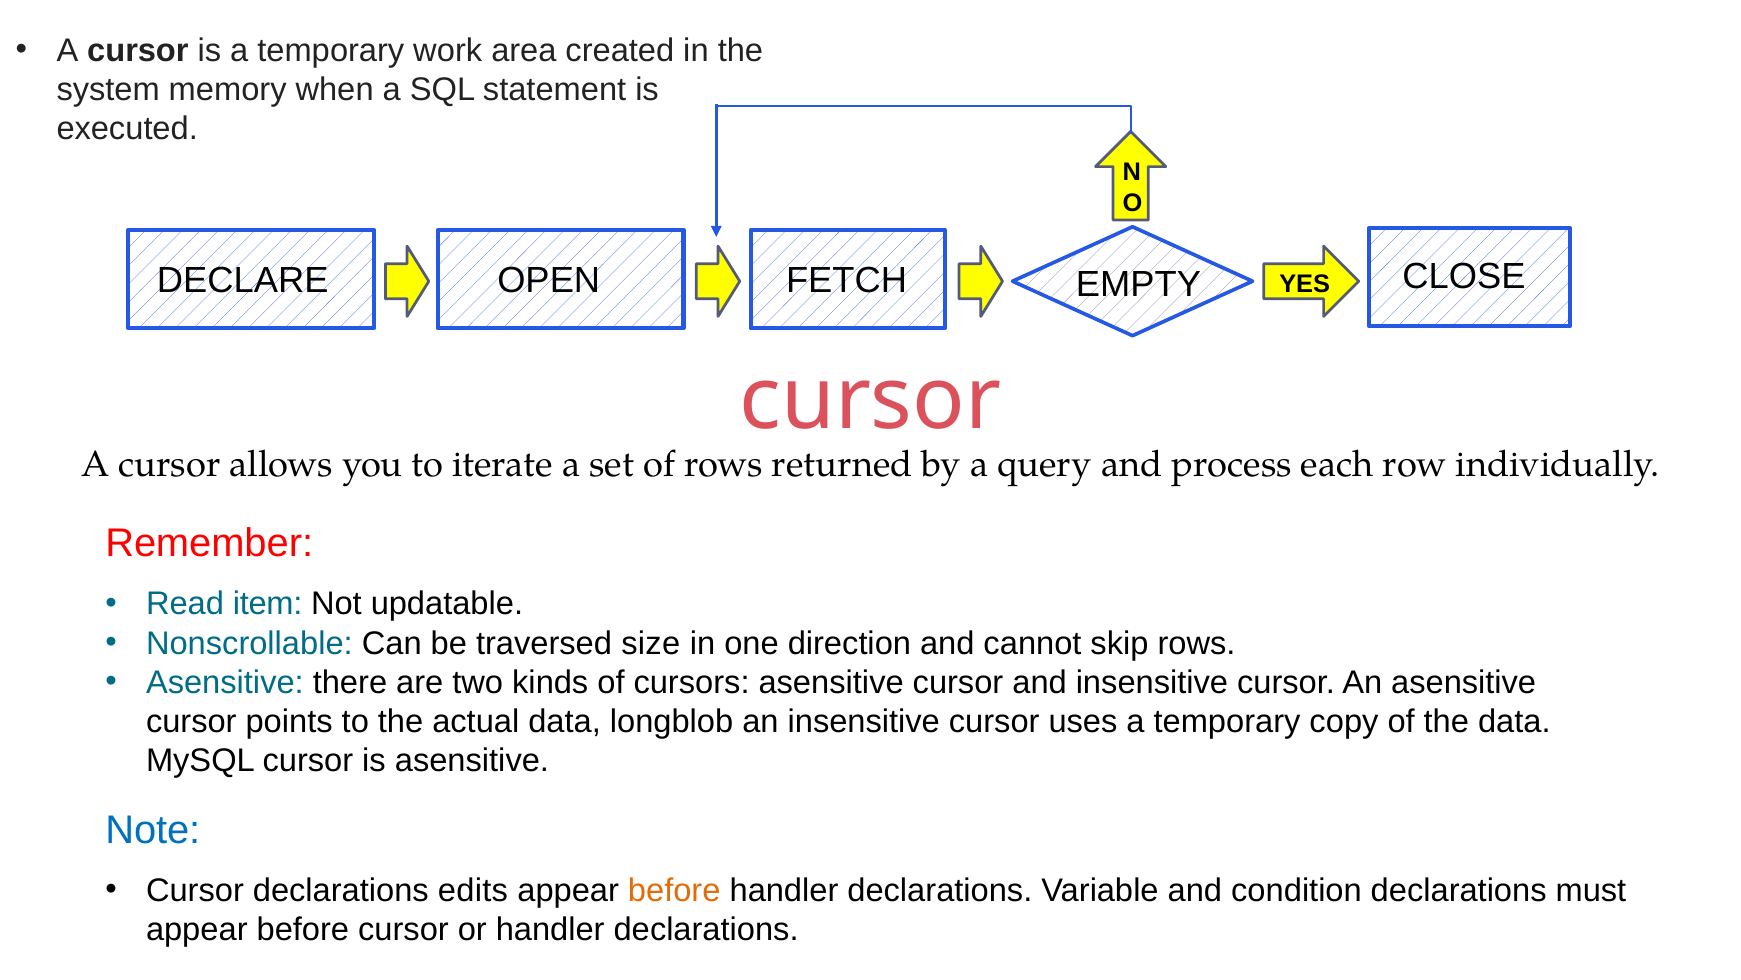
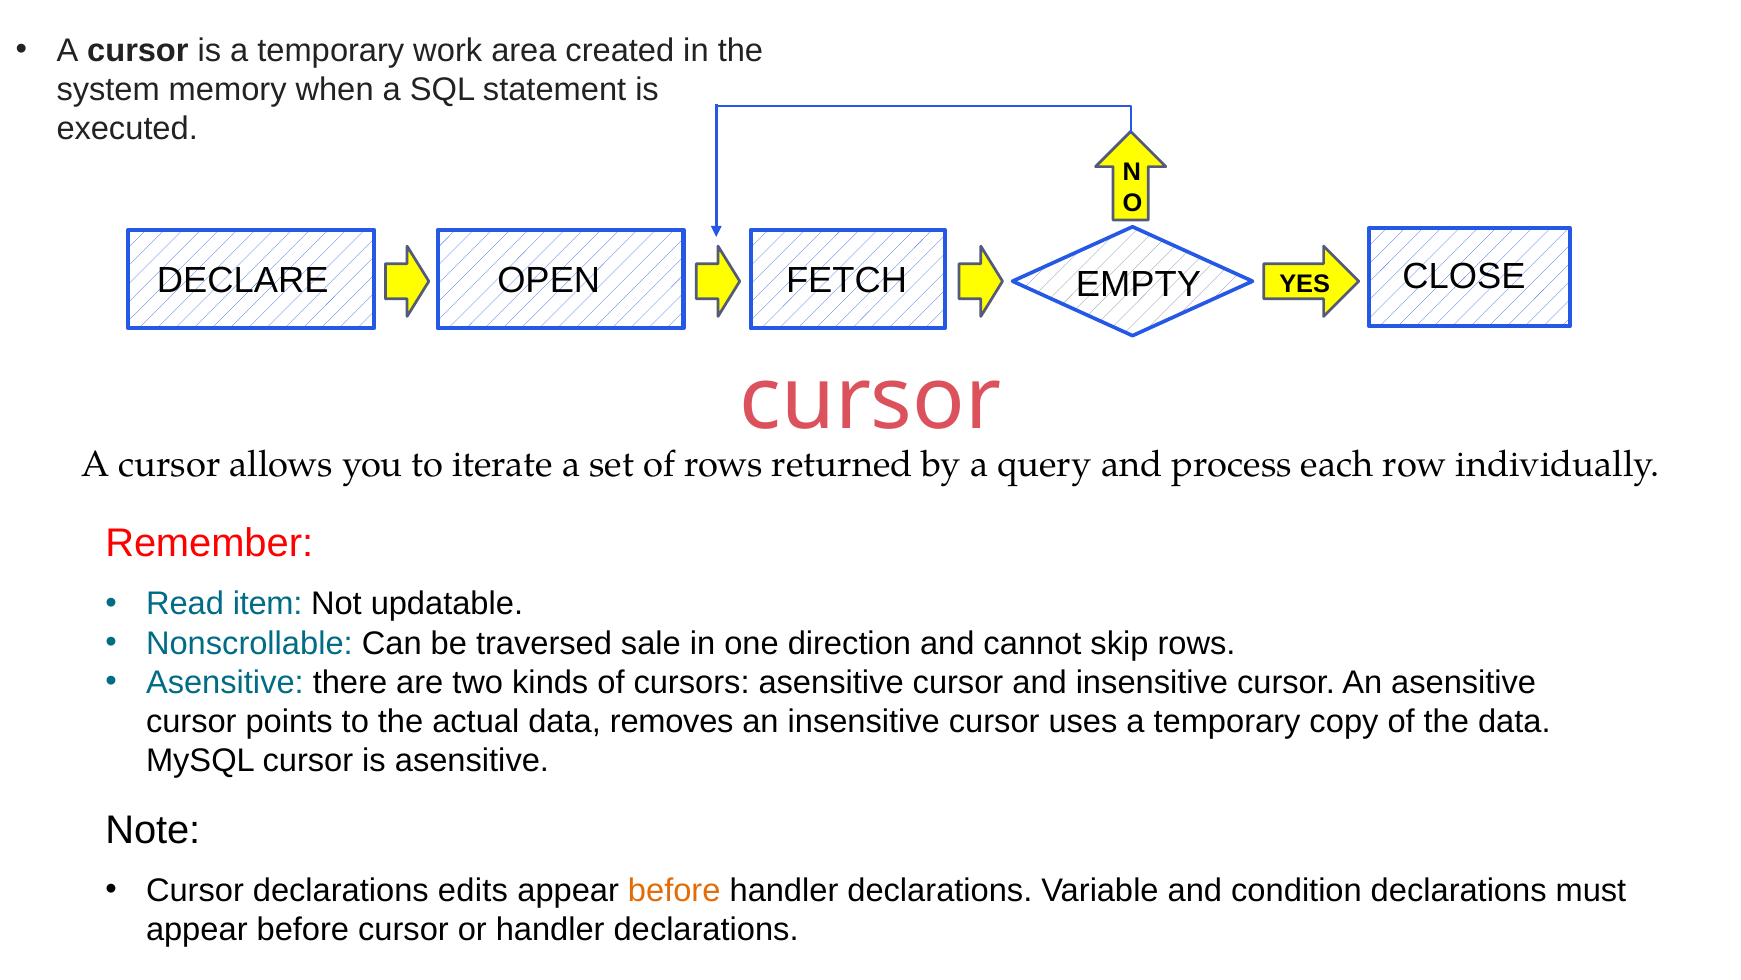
size: size -> sale
longblob: longblob -> removes
Note colour: blue -> black
